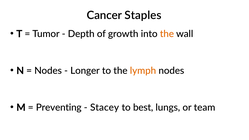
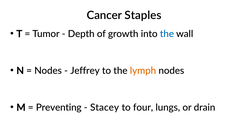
the at (167, 34) colour: orange -> blue
Longer: Longer -> Jeffrey
best: best -> four
team: team -> drain
